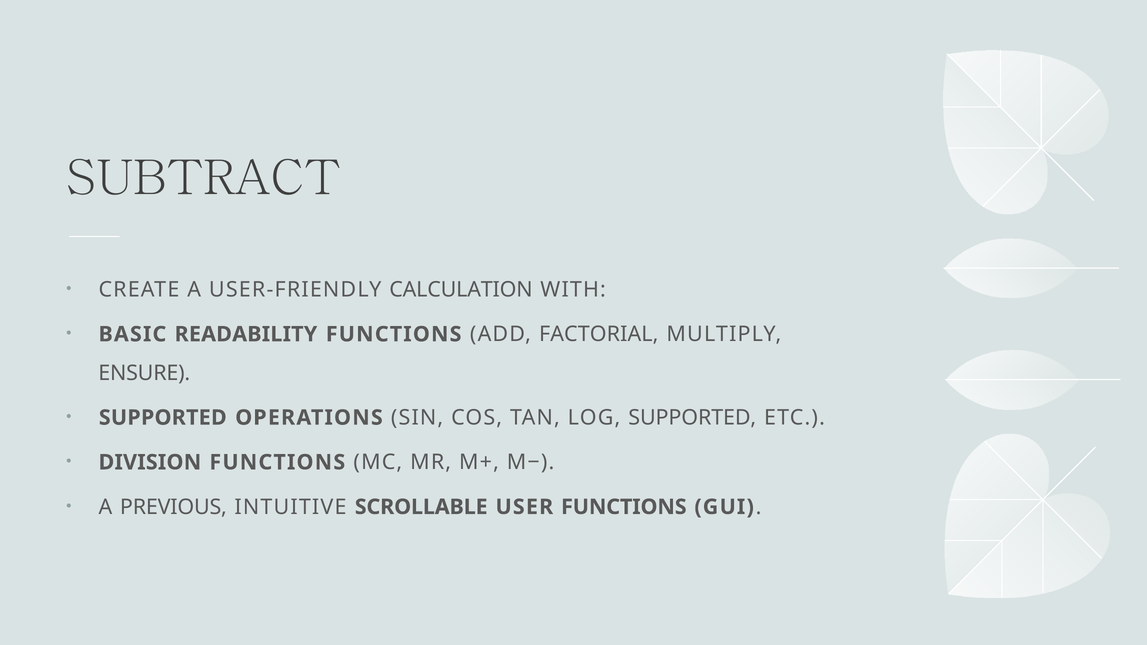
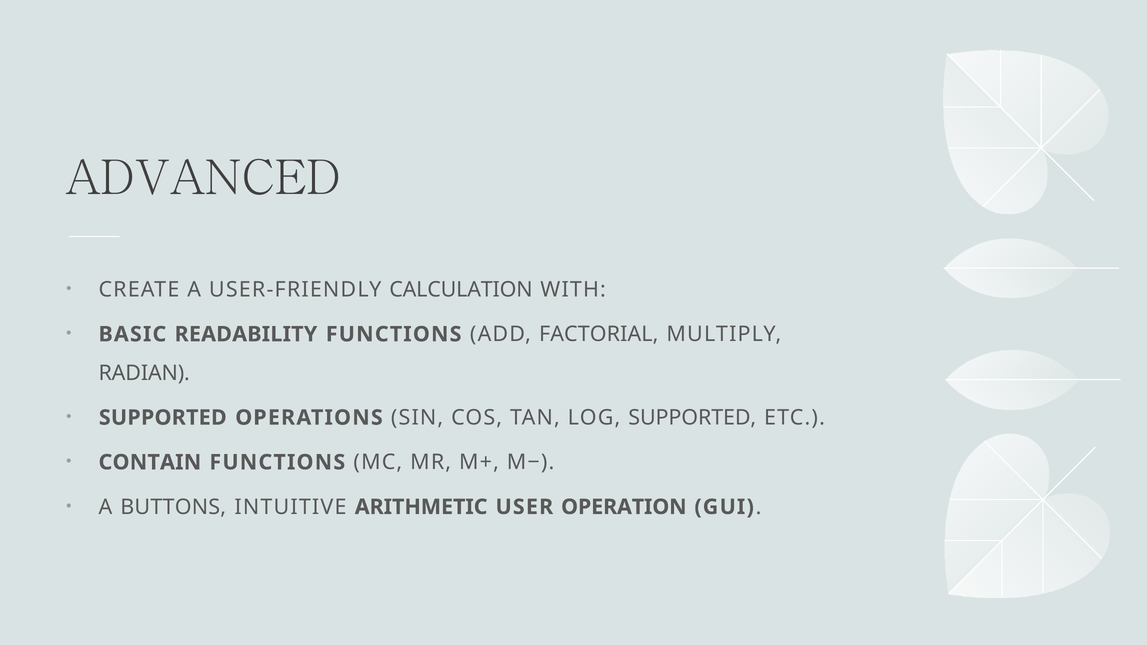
SUBTRACT: SUBTRACT -> ADVANCED
ENSURE: ENSURE -> RADIAN
DIVISION: DIVISION -> CONTAIN
PREVIOUS: PREVIOUS -> BUTTONS
SCROLLABLE: SCROLLABLE -> ARITHMETIC
USER FUNCTIONS: FUNCTIONS -> OPERATION
